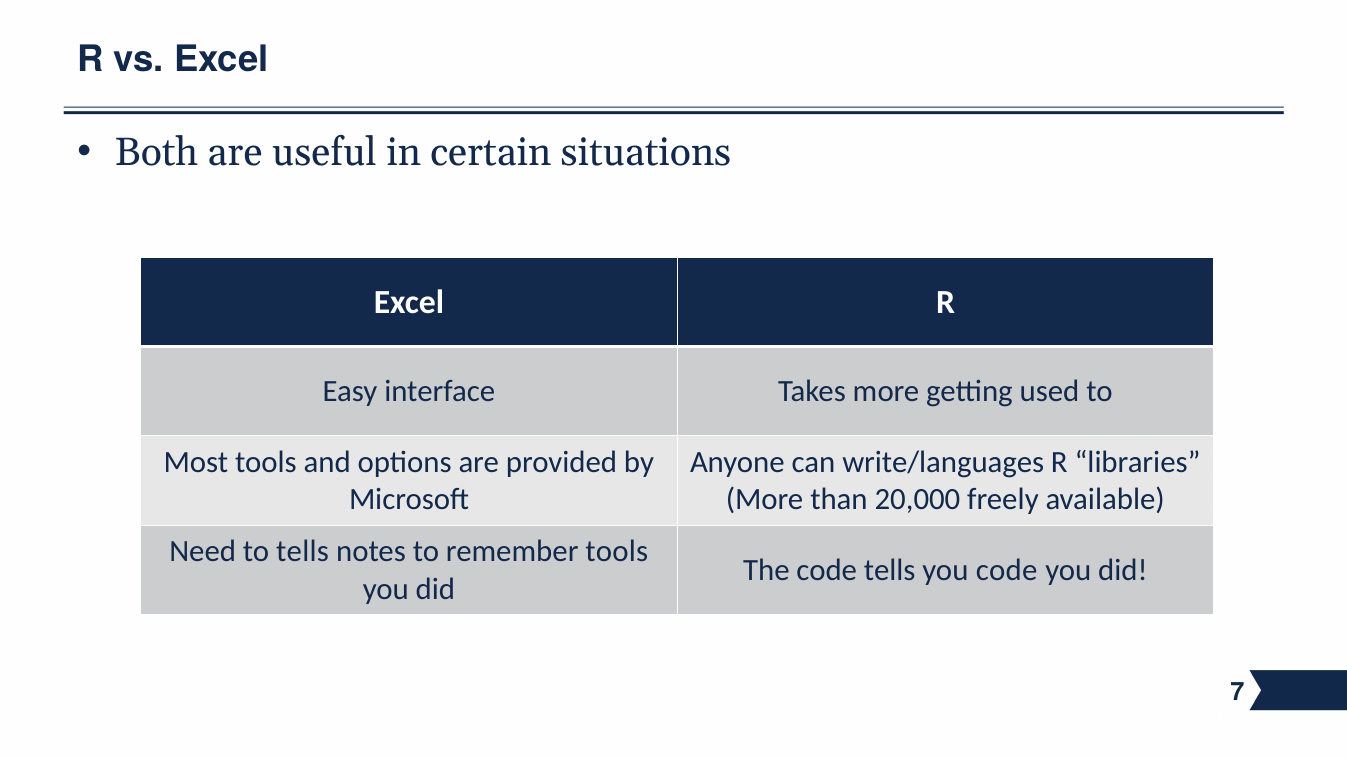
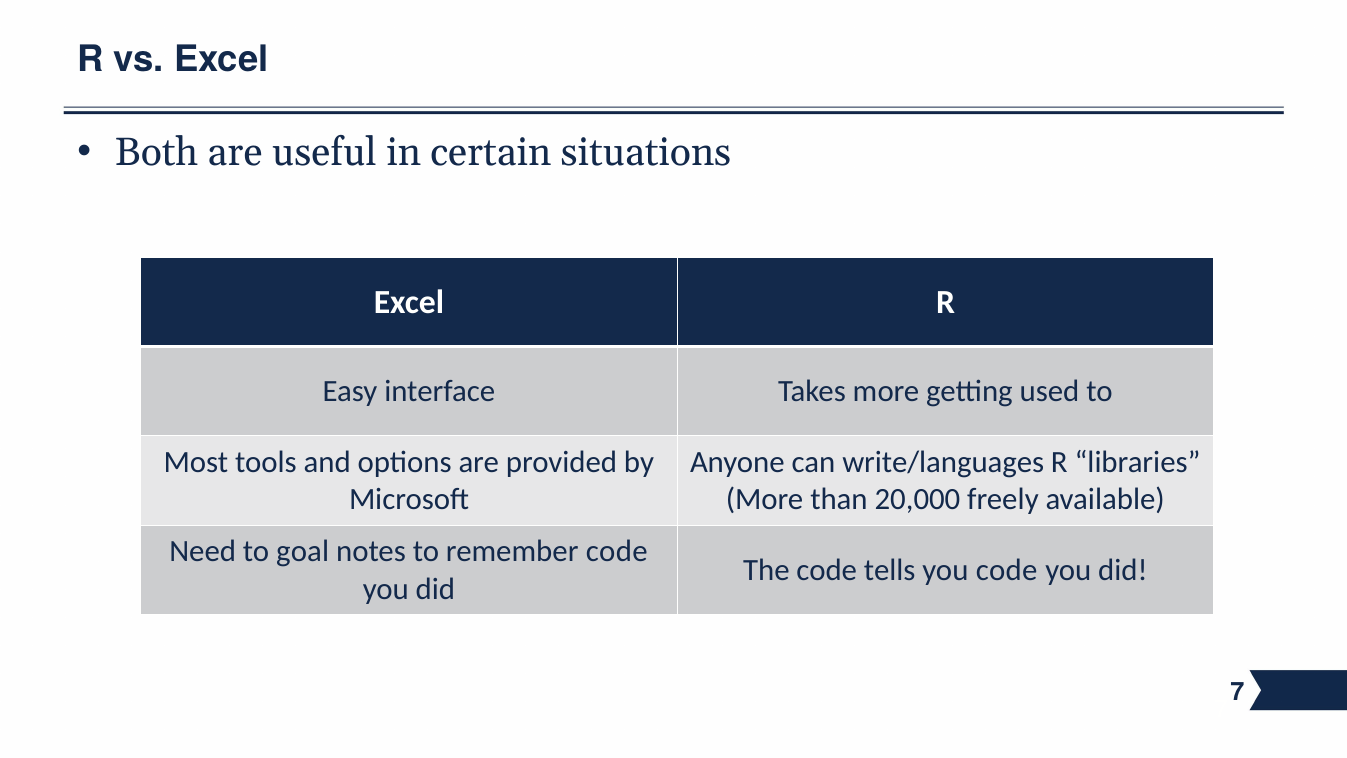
to tells: tells -> goal
remember tools: tools -> code
